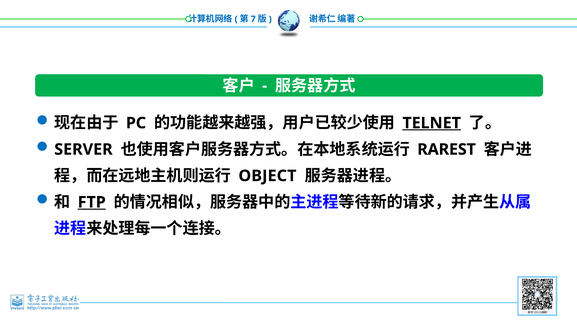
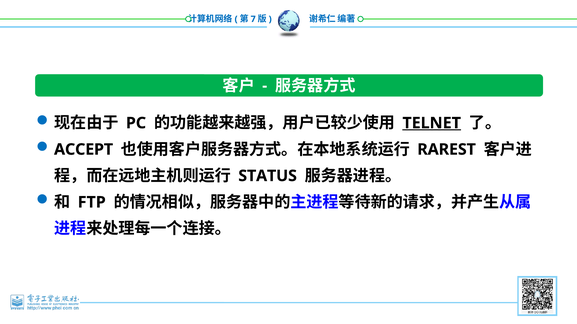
SERVER: SERVER -> ACCEPT
OBJECT: OBJECT -> STATUS
FTP underline: present -> none
